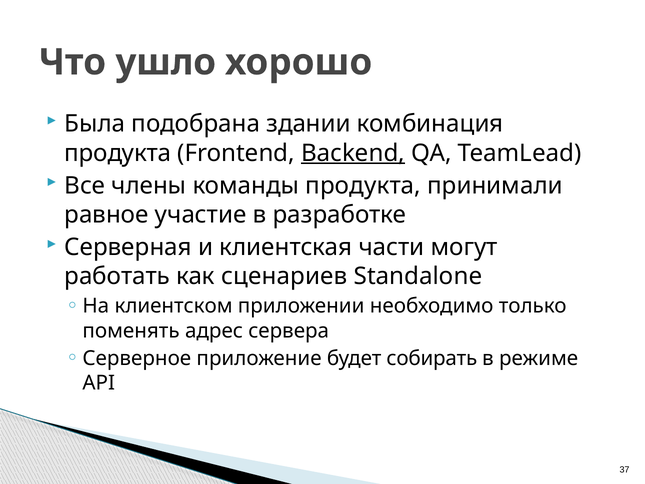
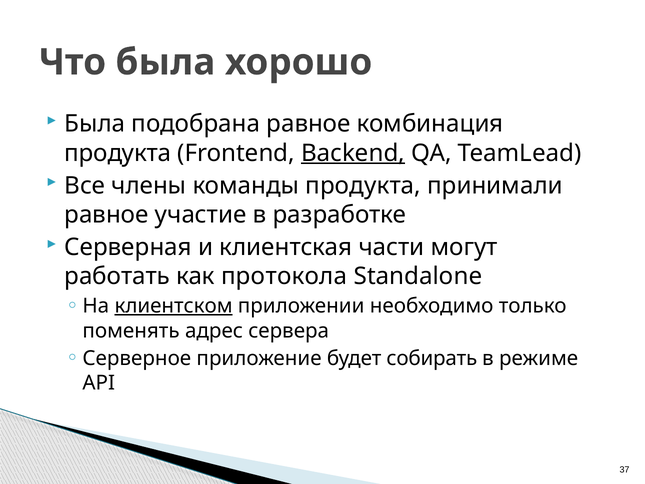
Что ушло: ушло -> была
подобрана здании: здании -> равное
сценариев: сценариев -> протокола
клиентском underline: none -> present
